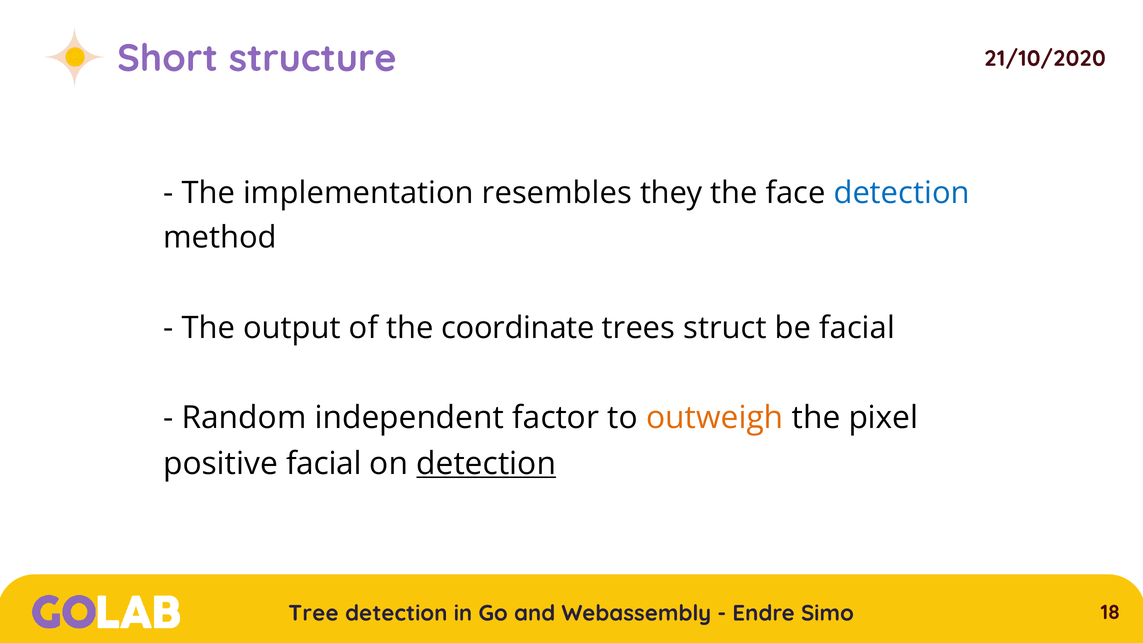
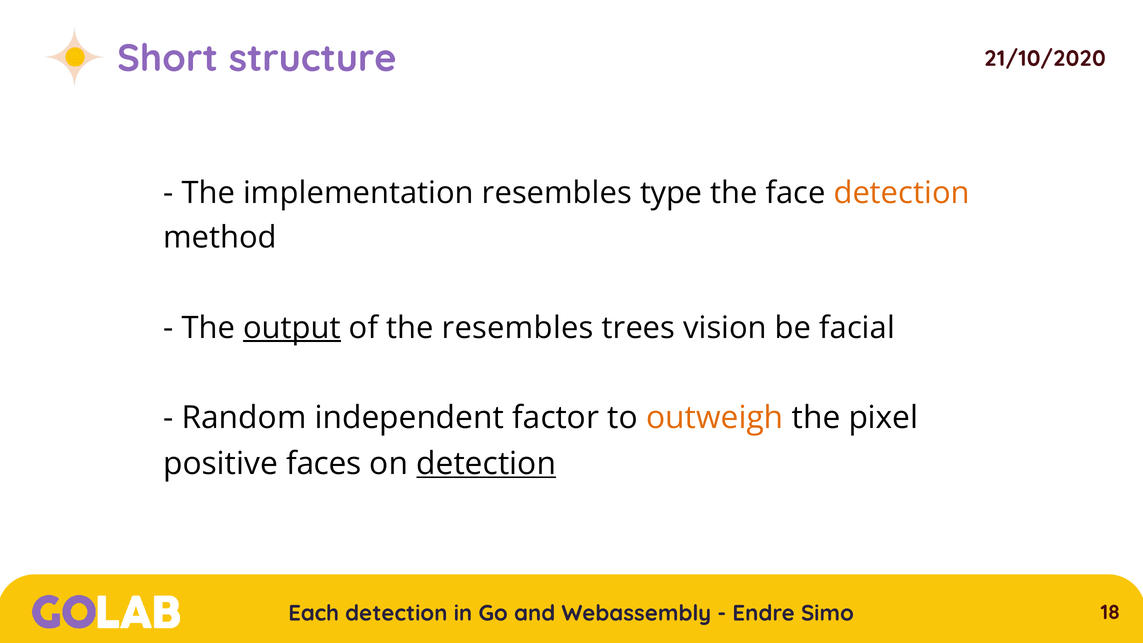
they: they -> type
detection at (902, 193) colour: blue -> orange
output underline: none -> present
the coordinate: coordinate -> resembles
struct: struct -> vision
positive facial: facial -> faces
Tree: Tree -> Each
